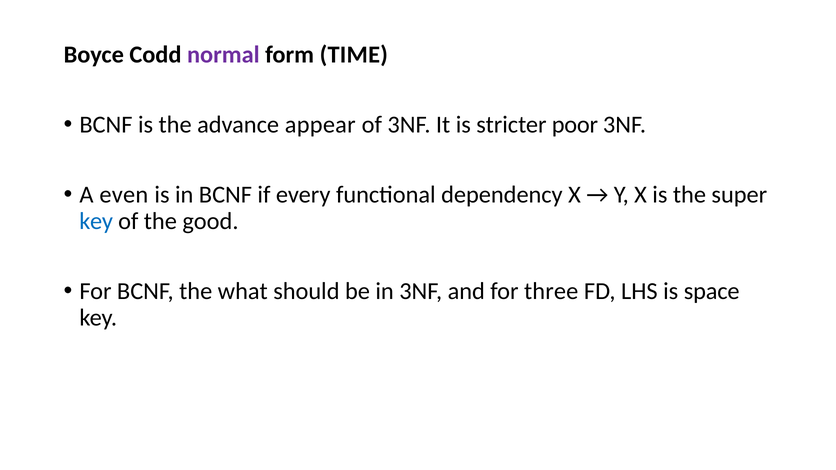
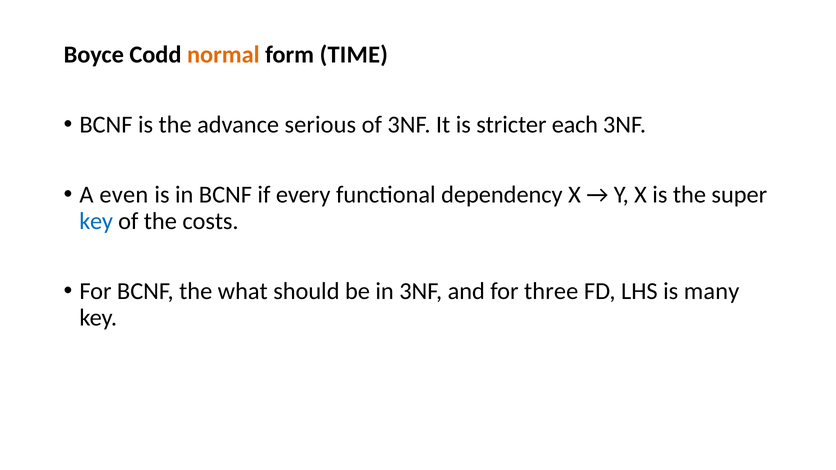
normal colour: purple -> orange
appear: appear -> serious
poor: poor -> each
good: good -> costs
space: space -> many
